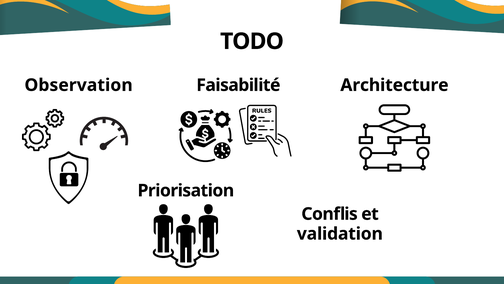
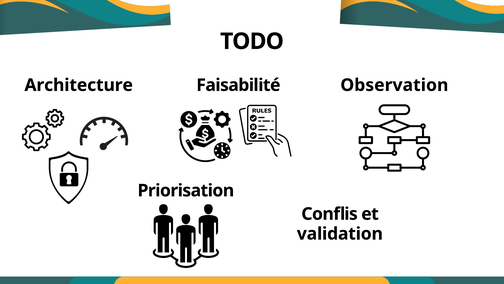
Observation: Observation -> Architecture
Architecture: Architecture -> Observation
